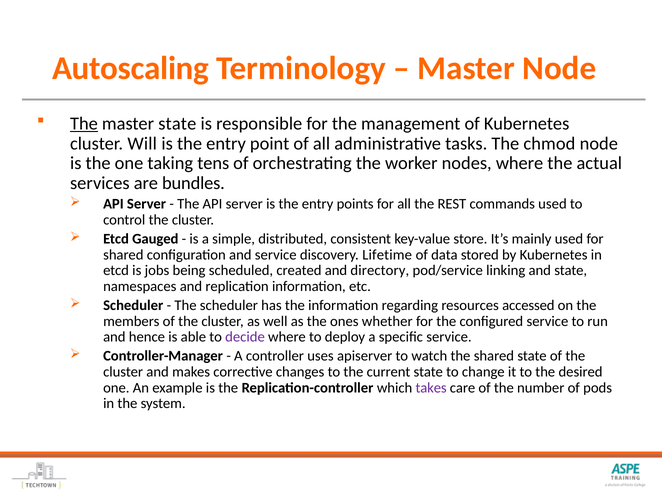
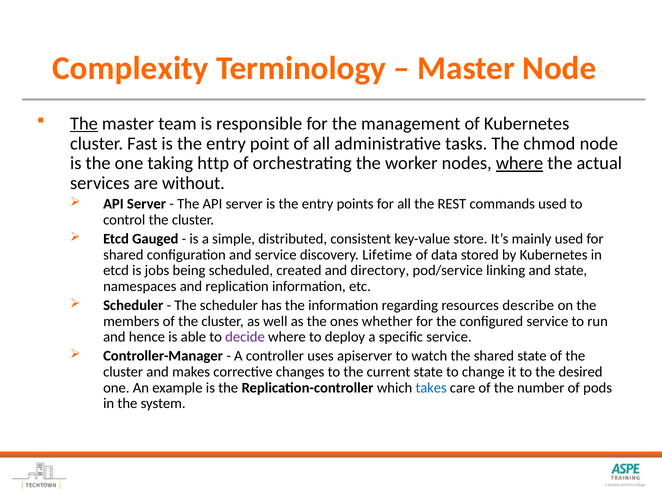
Autoscaling: Autoscaling -> Complexity
master state: state -> team
Will: Will -> Fast
tens: tens -> http
where at (520, 163) underline: none -> present
bundles: bundles -> without
accessed: accessed -> describe
takes colour: purple -> blue
